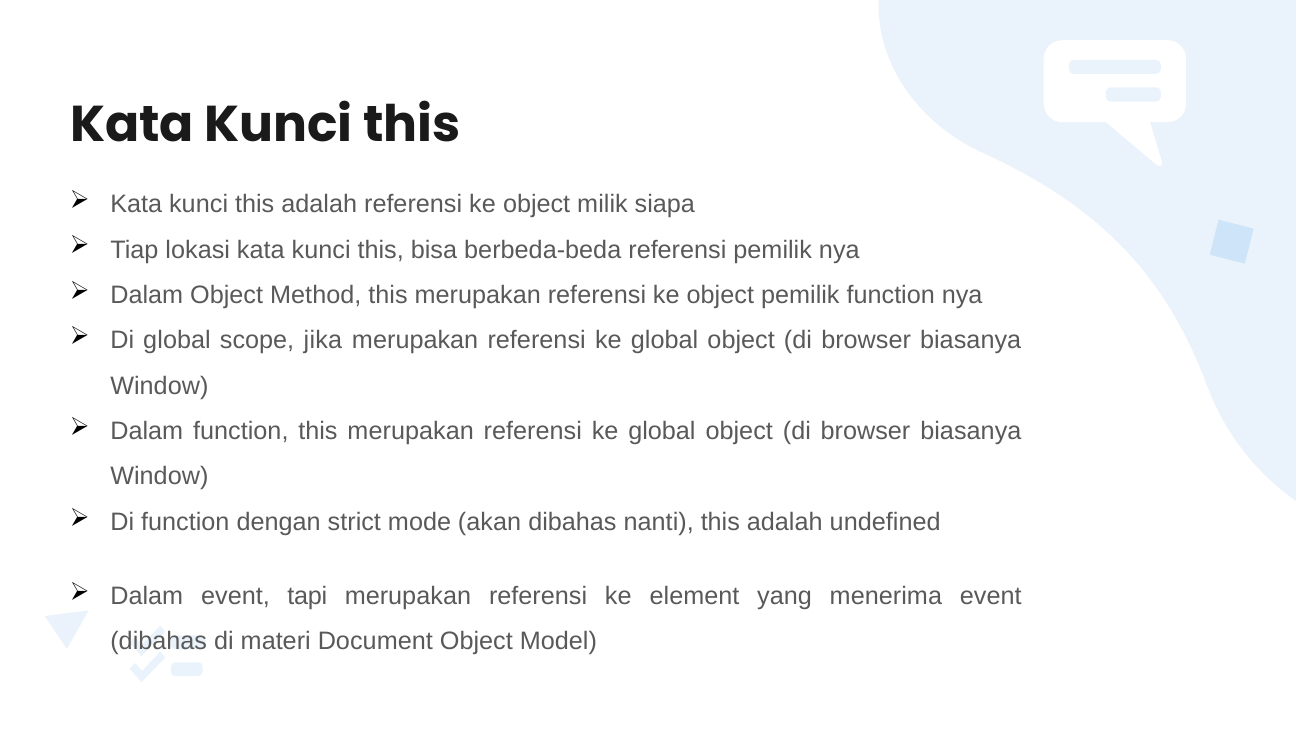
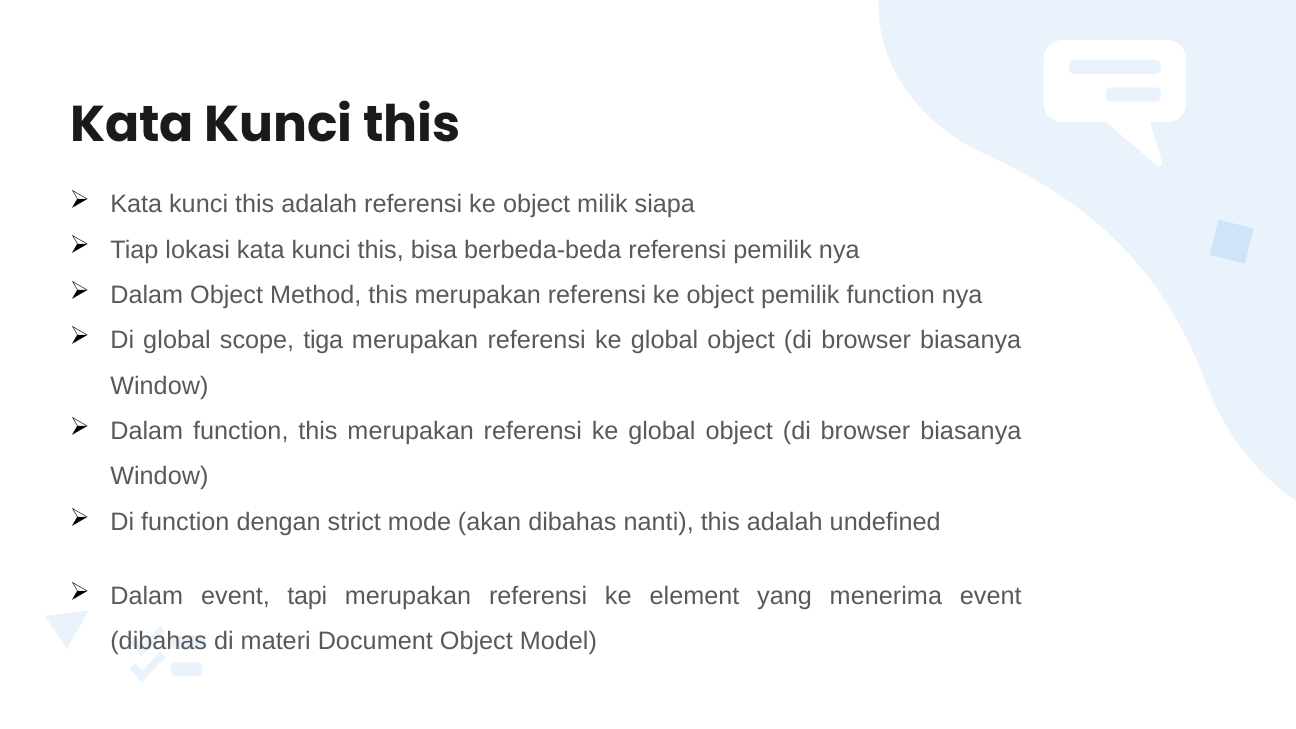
jika: jika -> tiga
